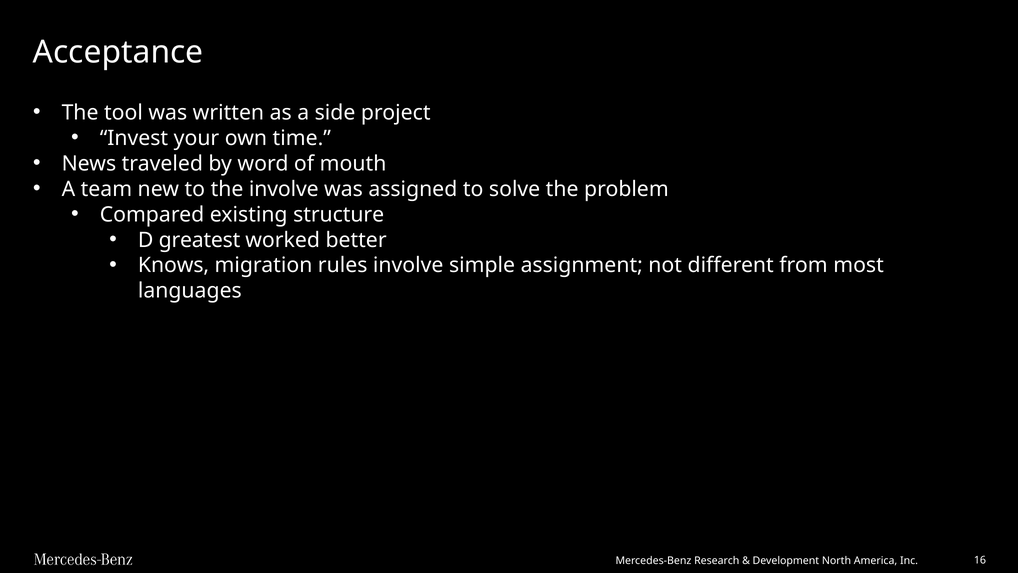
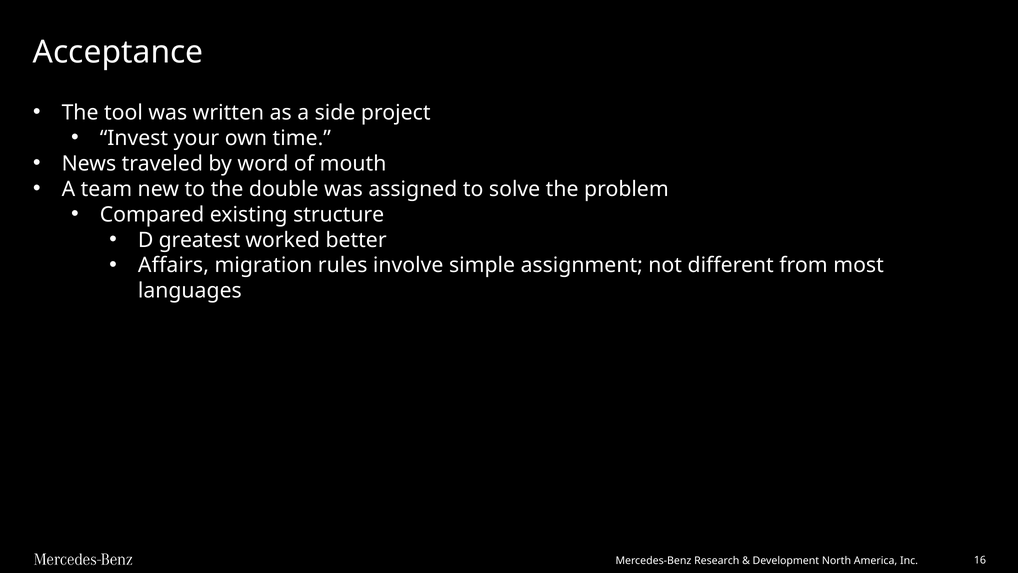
the involve: involve -> double
Knows: Knows -> Affairs
